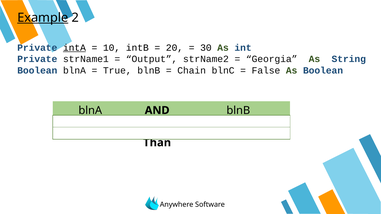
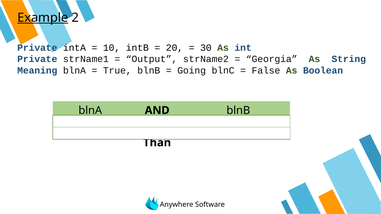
intA underline: present -> none
Boolean at (37, 71): Boolean -> Meaning
Chain: Chain -> Going
